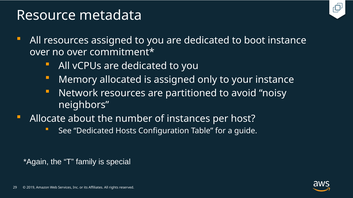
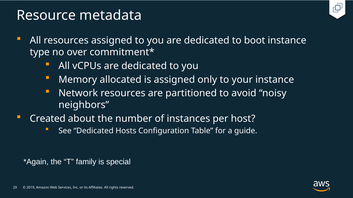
over at (40, 52): over -> type
Allocate: Allocate -> Created
